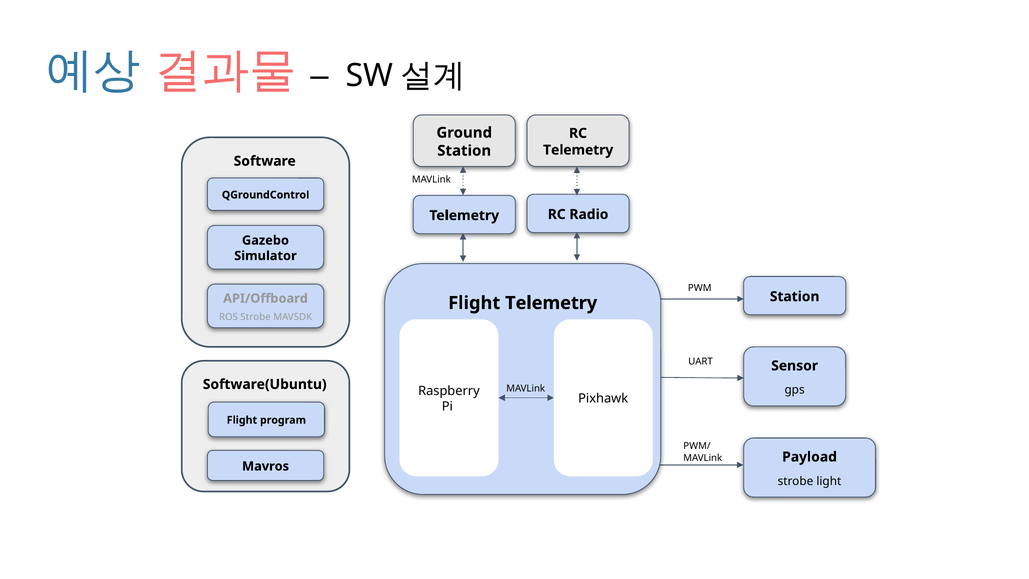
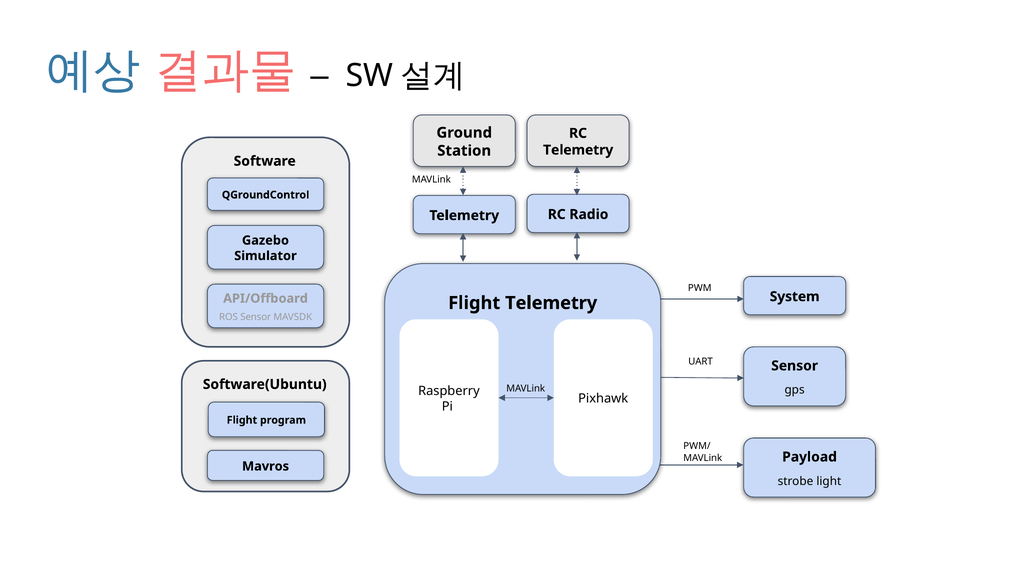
Station at (795, 296): Station -> System
ROS Strobe: Strobe -> Sensor
